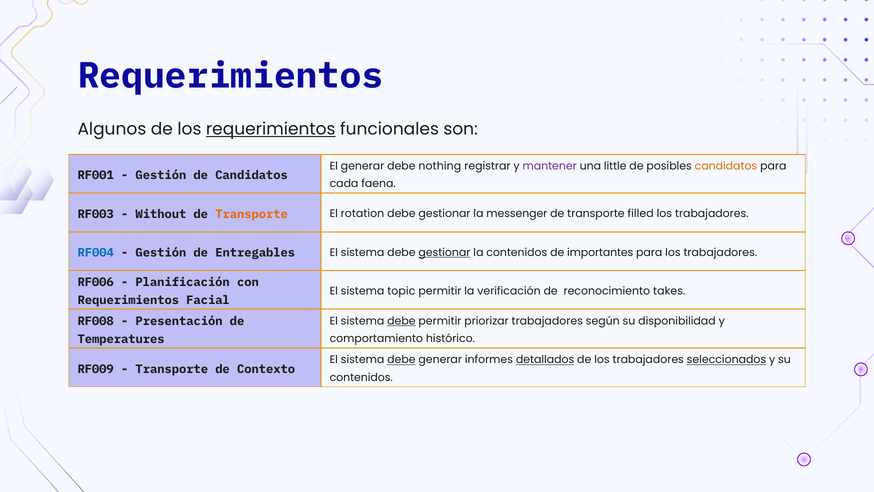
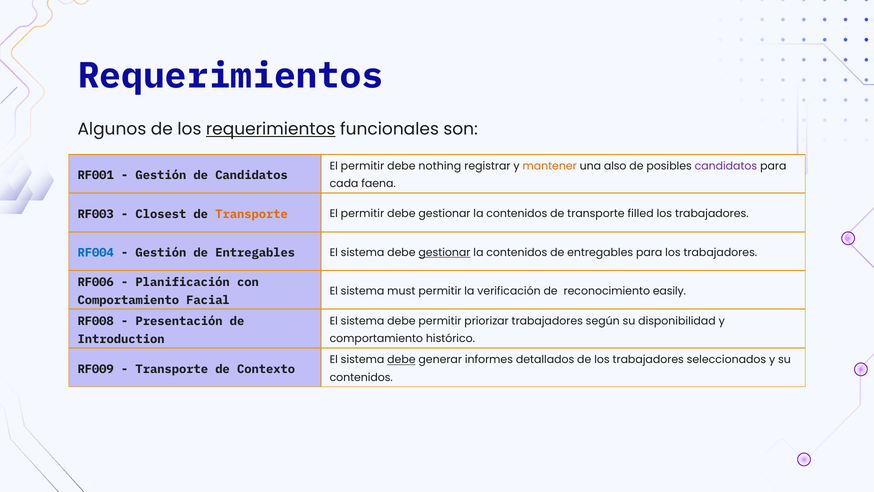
Candidatos El generar: generar -> permitir
mantener colour: purple -> orange
little: little -> also
candidatos at (726, 166) colour: orange -> purple
Without: Without -> Closest
rotation at (362, 214): rotation -> permitir
messenger at (517, 214): messenger -> contenidos
importantes at (600, 252): importantes -> entregables
Requerimientos at (128, 300): Requerimientos -> Comportamiento
topic: topic -> must
takes: takes -> easily
debe at (401, 321) underline: present -> none
Temperatures: Temperatures -> Introduction
detallados underline: present -> none
seleccionados underline: present -> none
